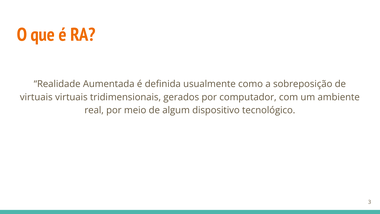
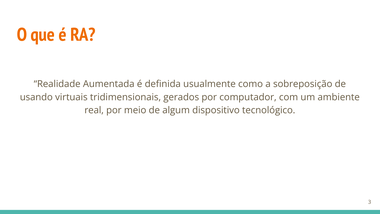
virtuais at (36, 97): virtuais -> usando
